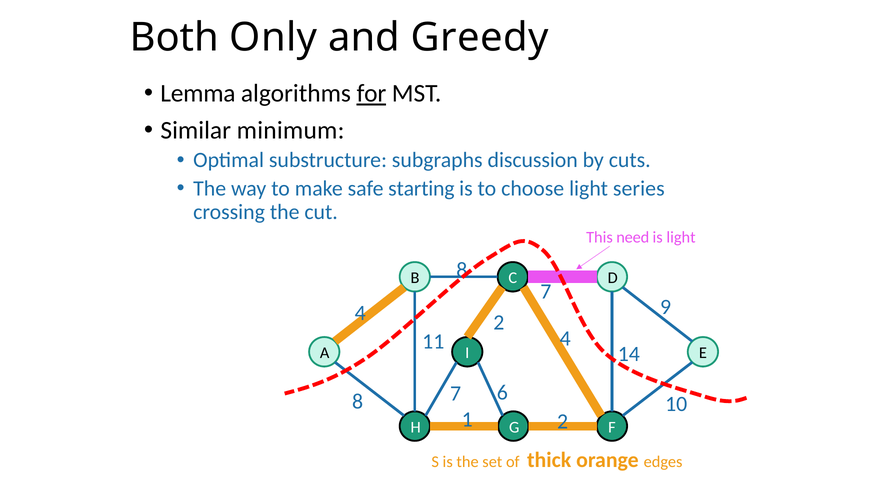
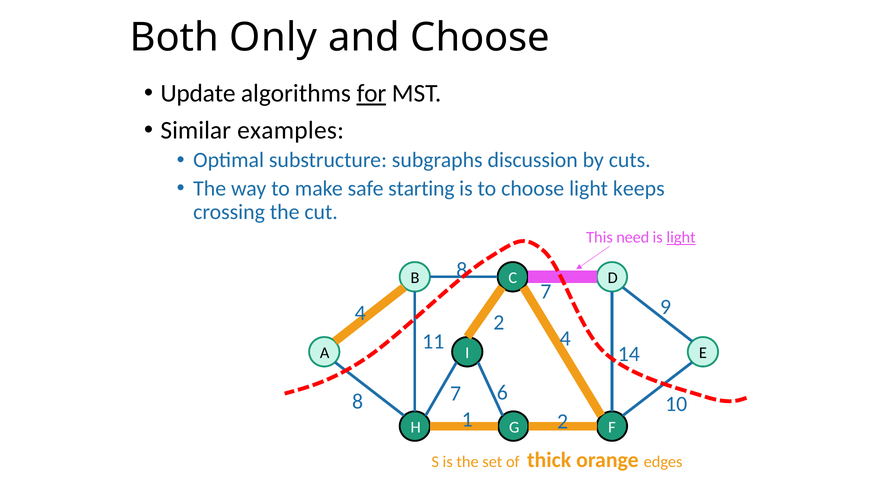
and Greedy: Greedy -> Choose
Lemma: Lemma -> Update
minimum: minimum -> examples
series: series -> keeps
light at (681, 237) underline: none -> present
